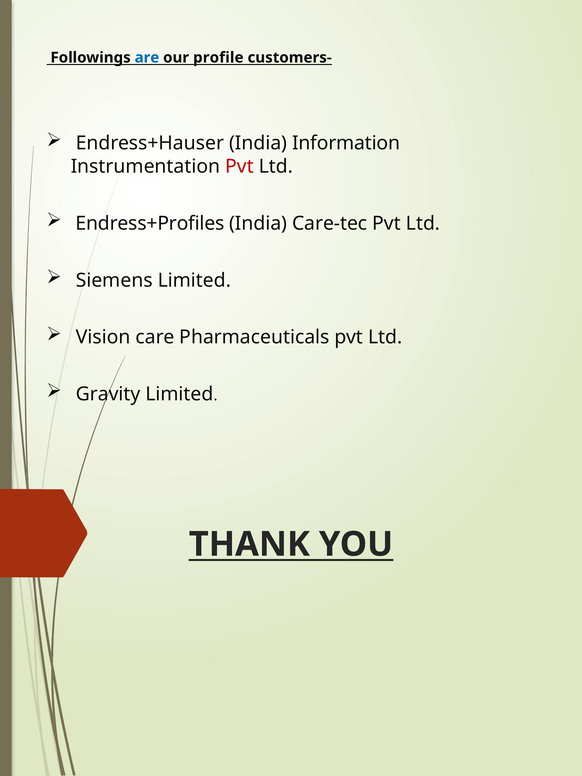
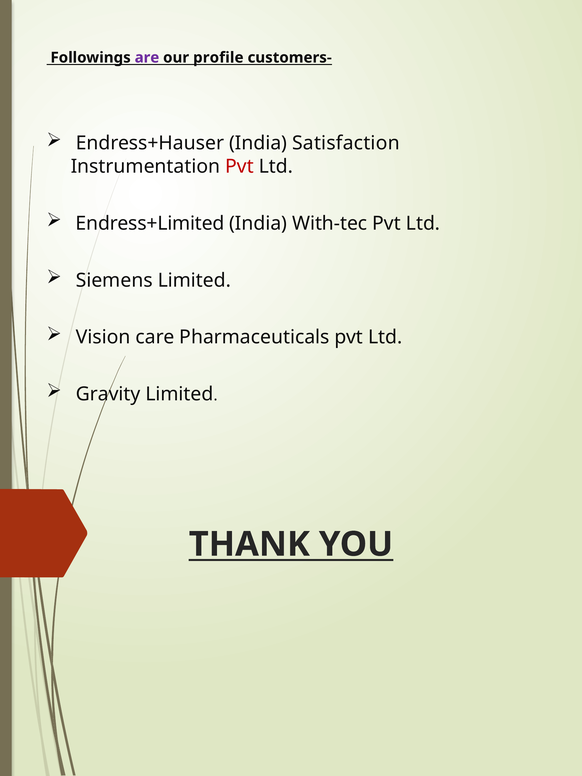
are colour: blue -> purple
Information: Information -> Satisfaction
Endress+Profiles: Endress+Profiles -> Endress+Limited
Care-tec: Care-tec -> With-tec
